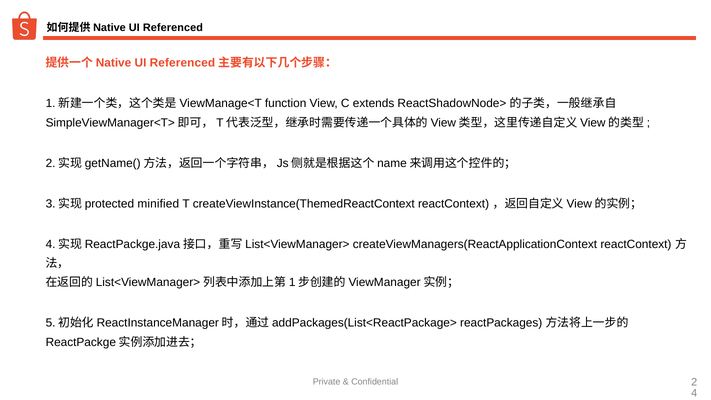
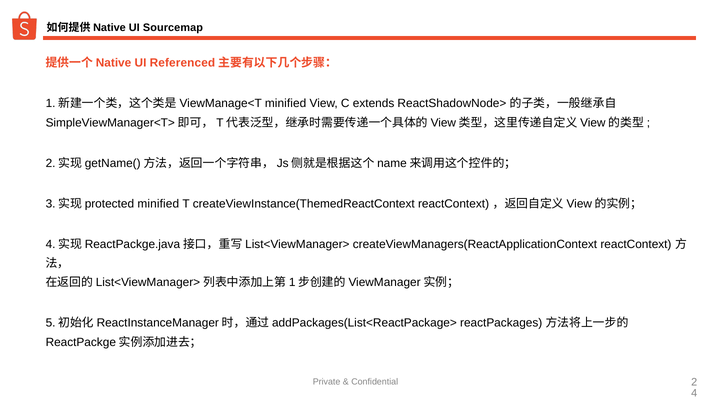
Referenced at (173, 28): Referenced -> Sourcemap
function at (286, 103): function -> minified
